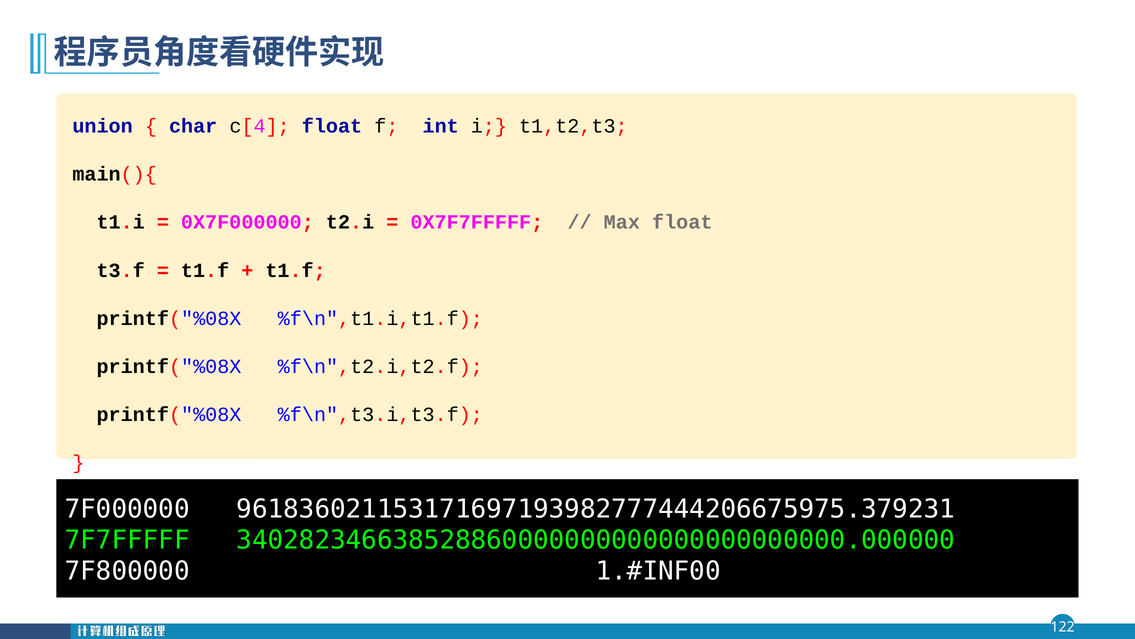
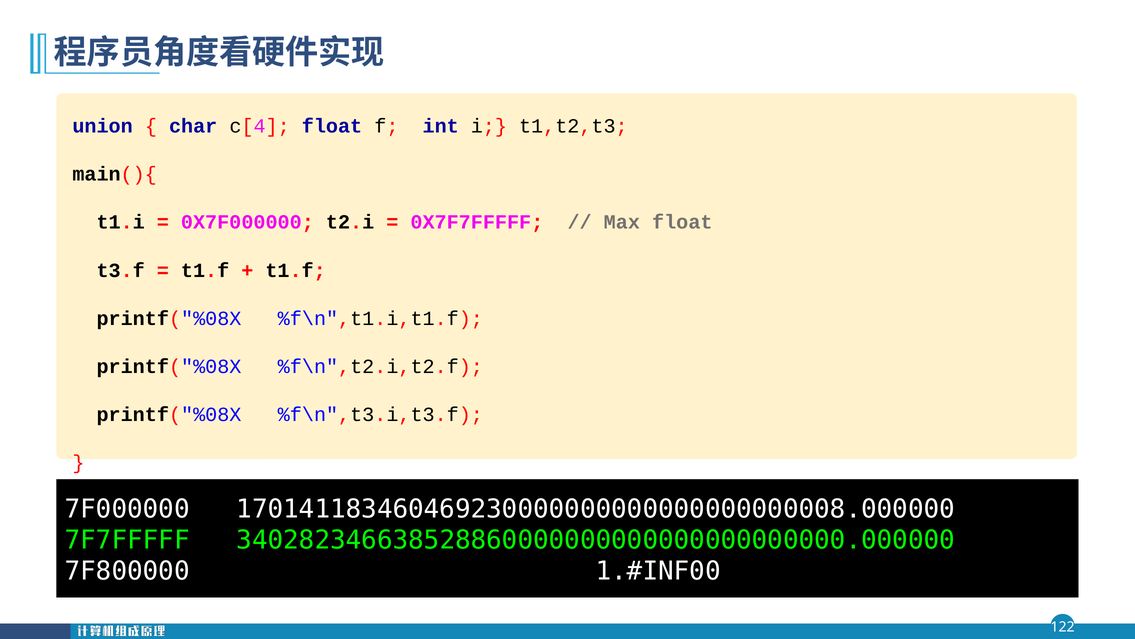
961836021153171697193982777444206675975.379231: 961836021153171697193982777444206675975.379231 -> 170141183460469230000000000000000000008.000000
